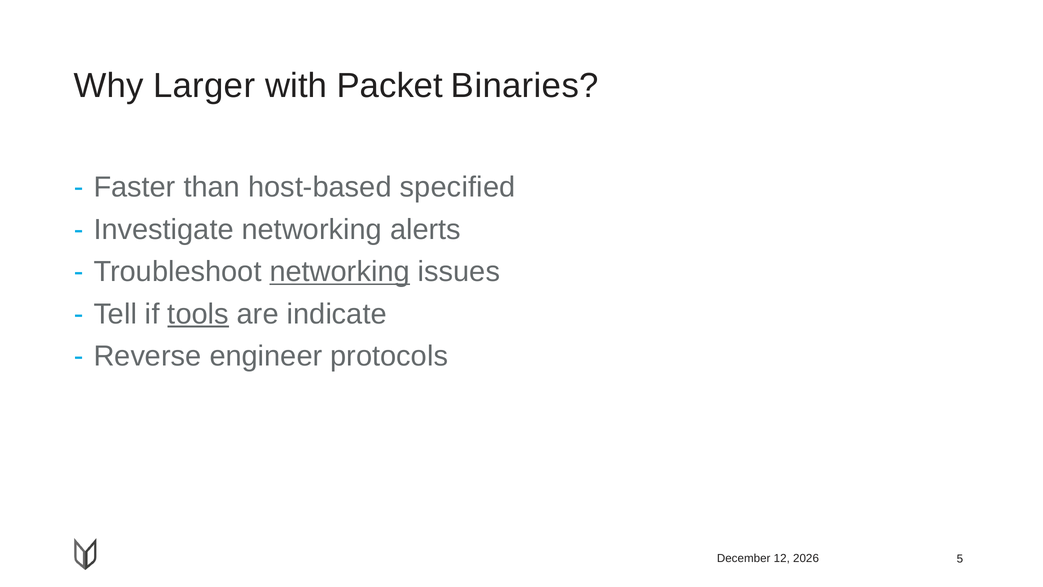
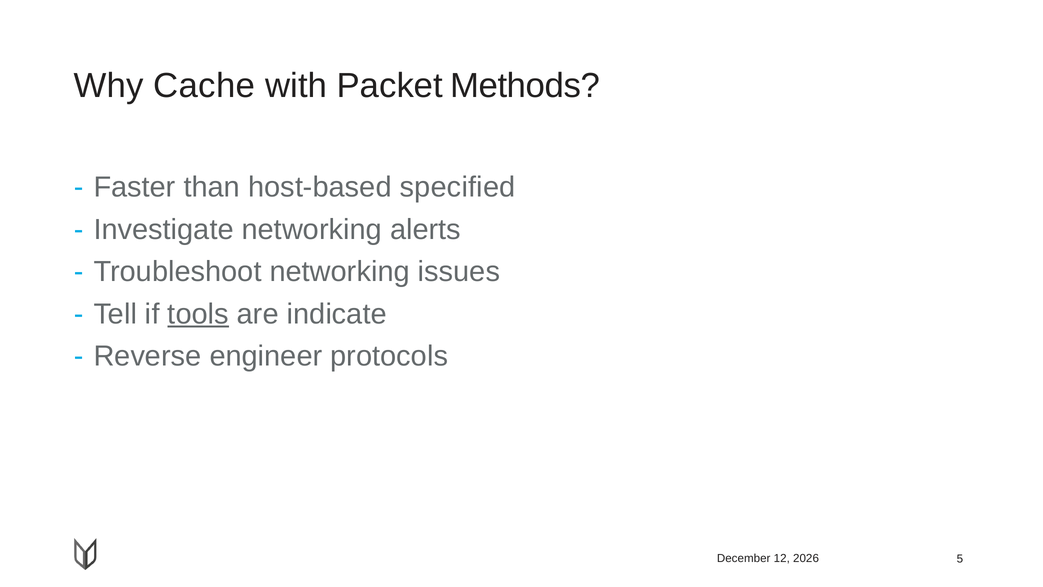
Larger: Larger -> Cache
Binaries: Binaries -> Methods
networking at (340, 272) underline: present -> none
